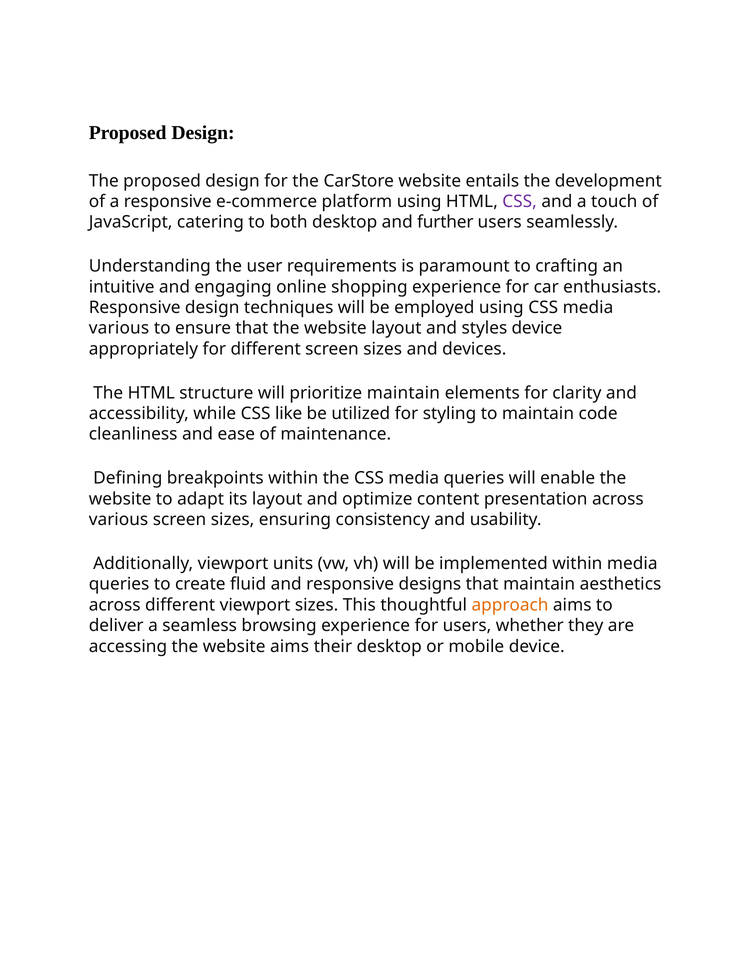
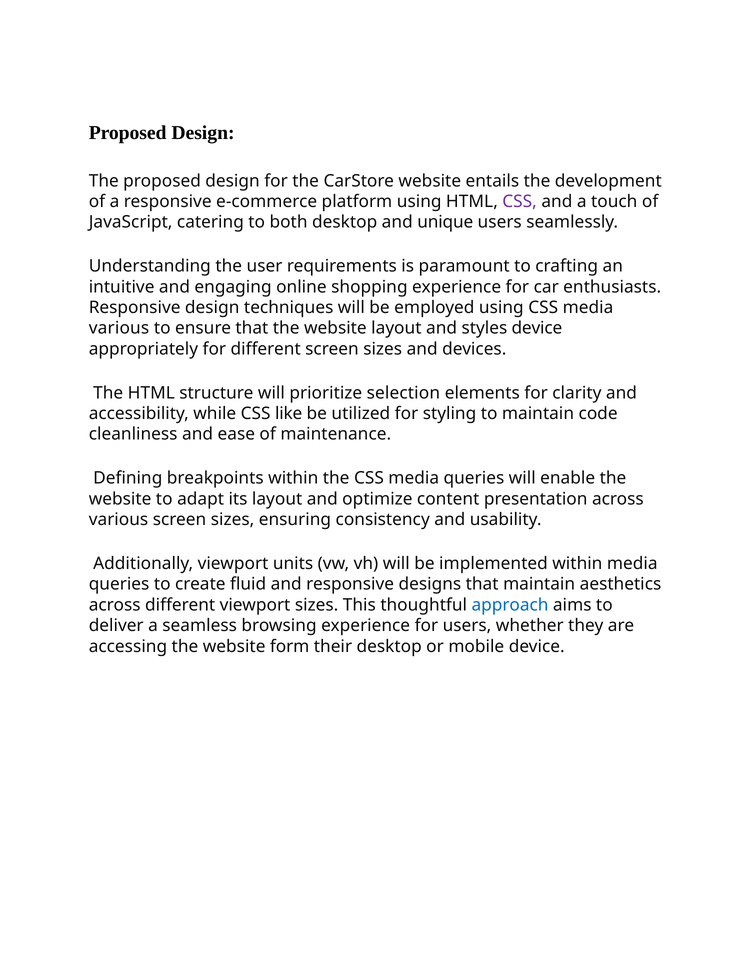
further: further -> unique
prioritize maintain: maintain -> selection
approach colour: orange -> blue
website aims: aims -> form
